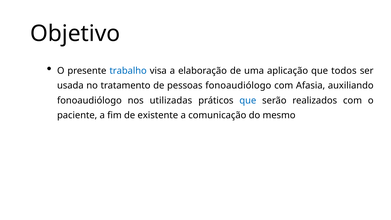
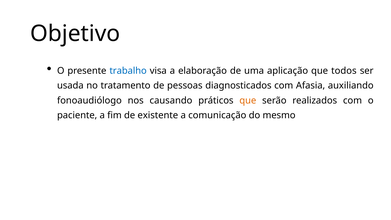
pessoas fonoaudiólogo: fonoaudiólogo -> diagnosticados
utilizadas: utilizadas -> causando
que at (248, 100) colour: blue -> orange
